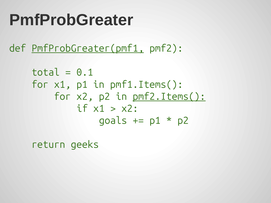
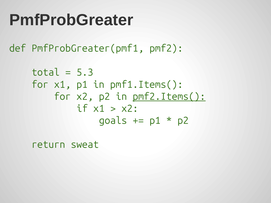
PmfProbGreater(pmf1 underline: present -> none
0.1: 0.1 -> 5.3
geeks: geeks -> sweat
